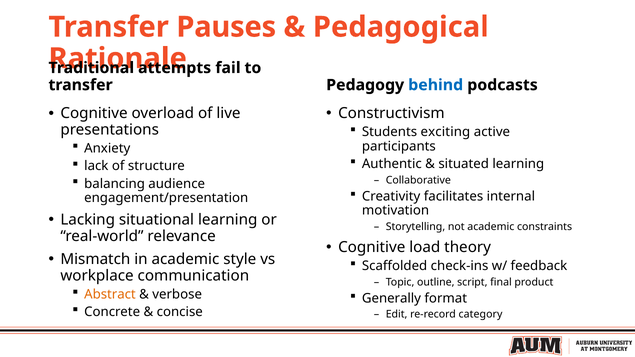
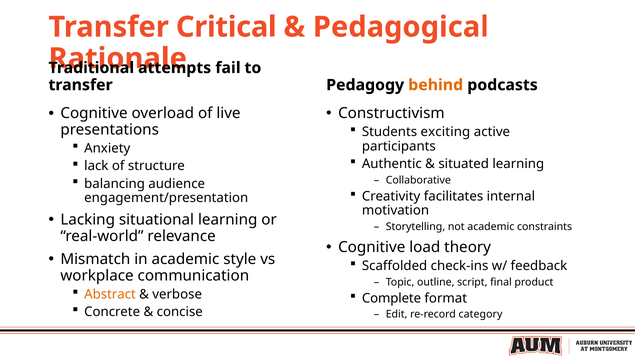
Pauses: Pauses -> Critical
behind colour: blue -> orange
Generally: Generally -> Complete
